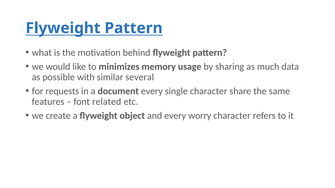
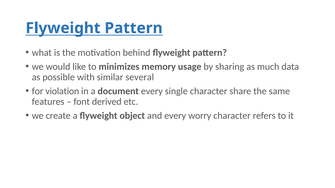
requests: requests -> violation
related: related -> derived
